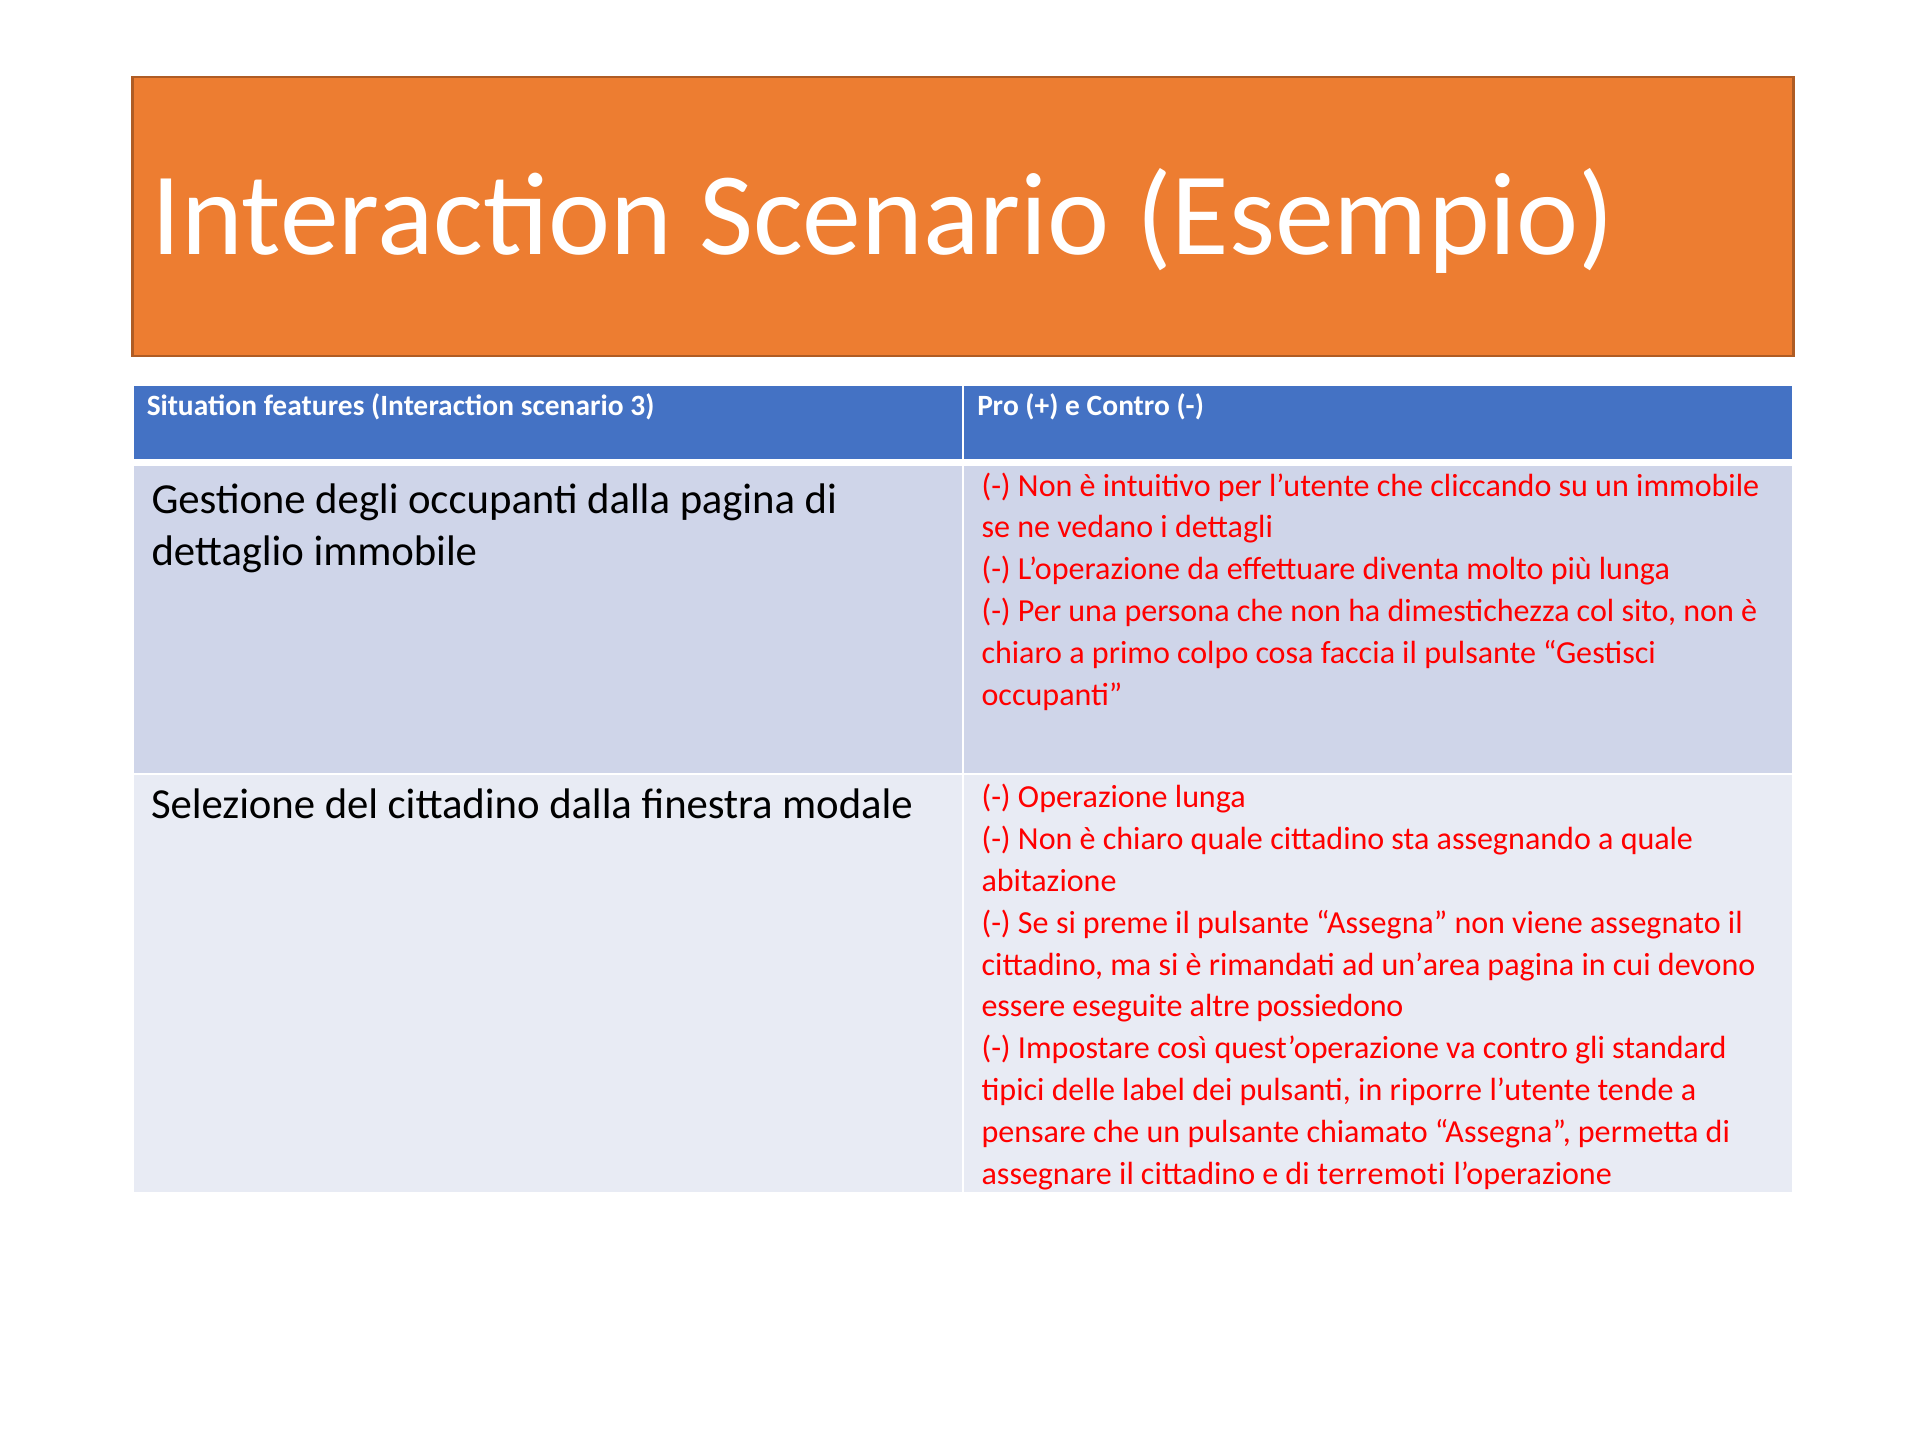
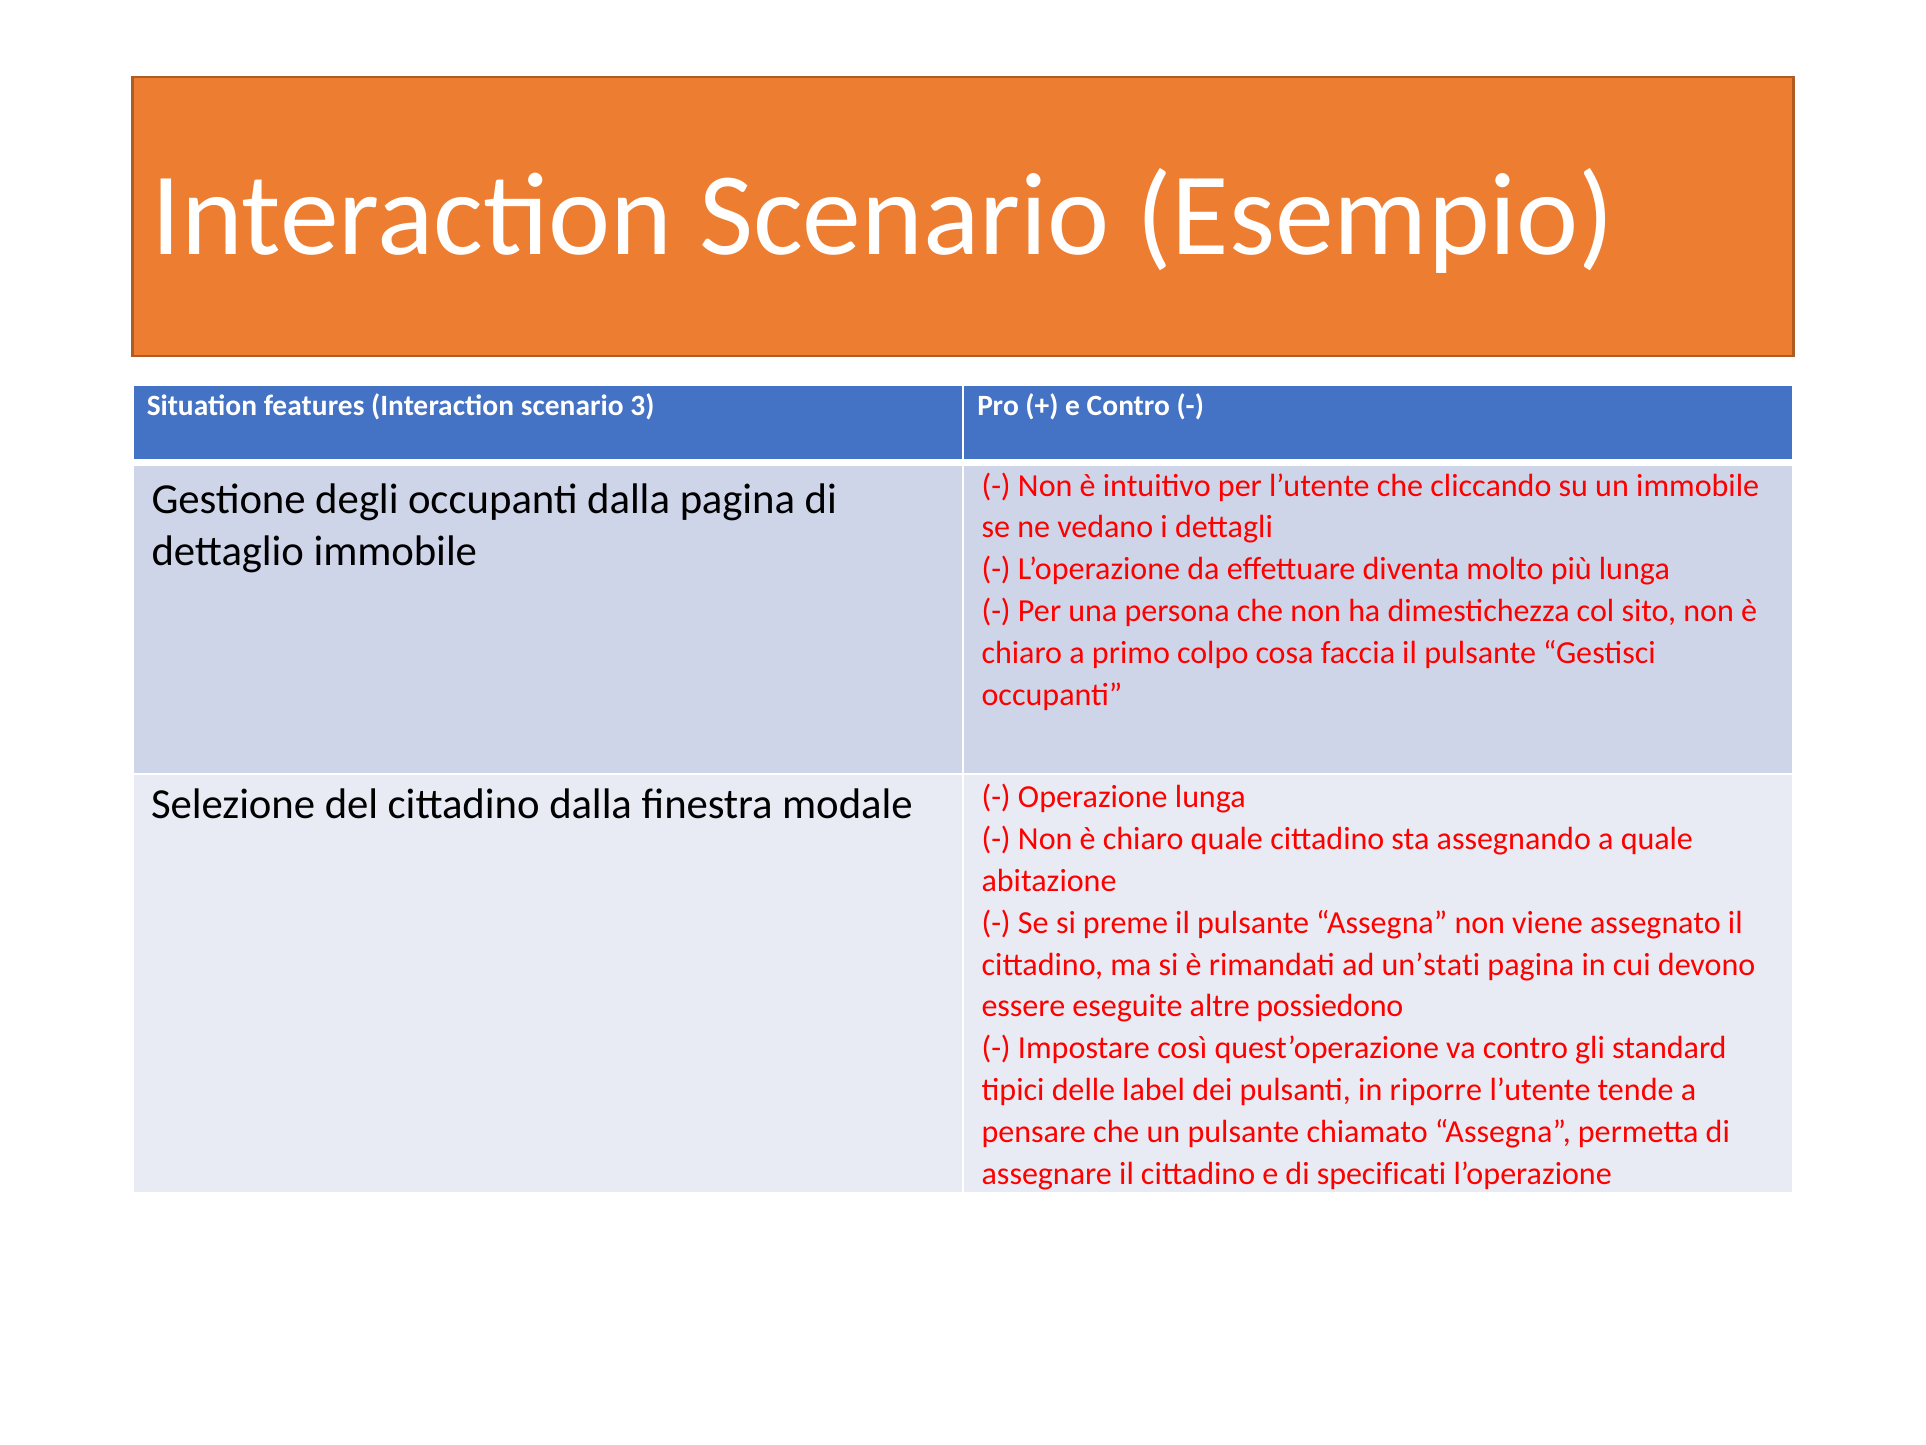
un’area: un’area -> un’stati
terremoti: terremoti -> specificati
